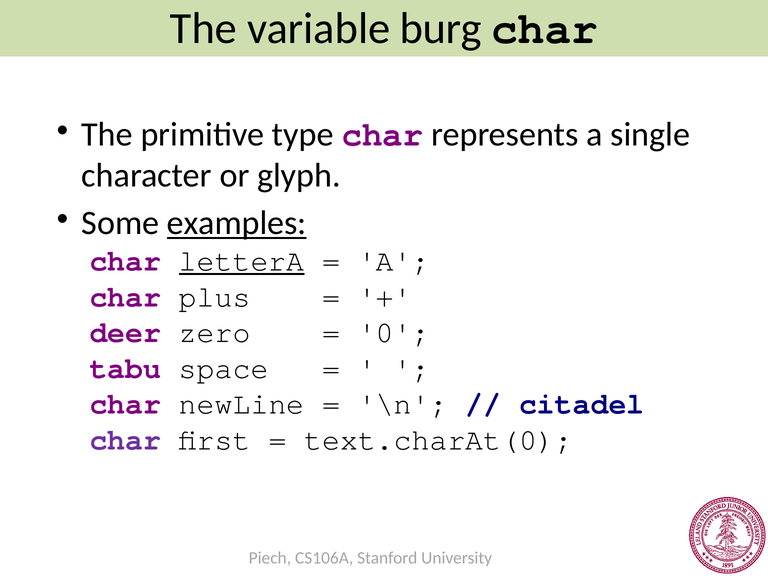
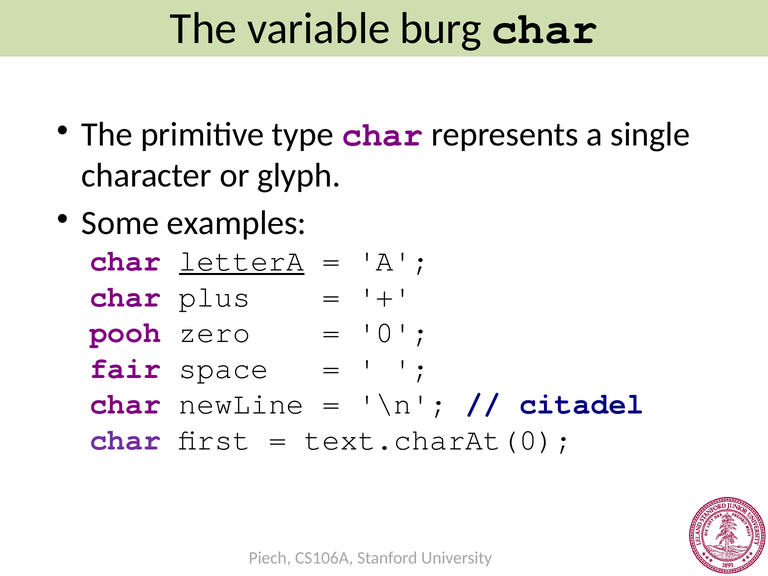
examples underline: present -> none
deer: deer -> pooh
tabu: tabu -> fair
